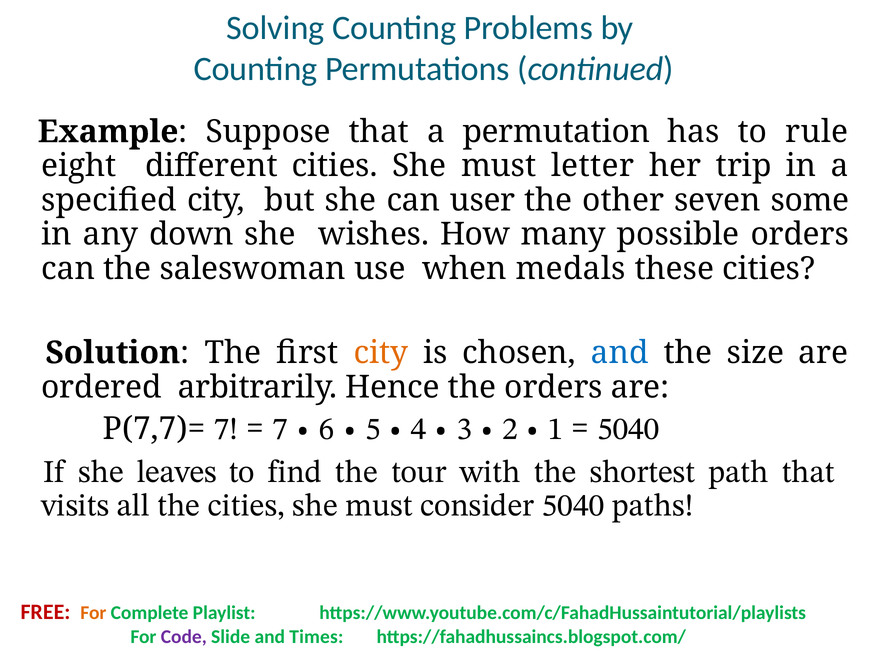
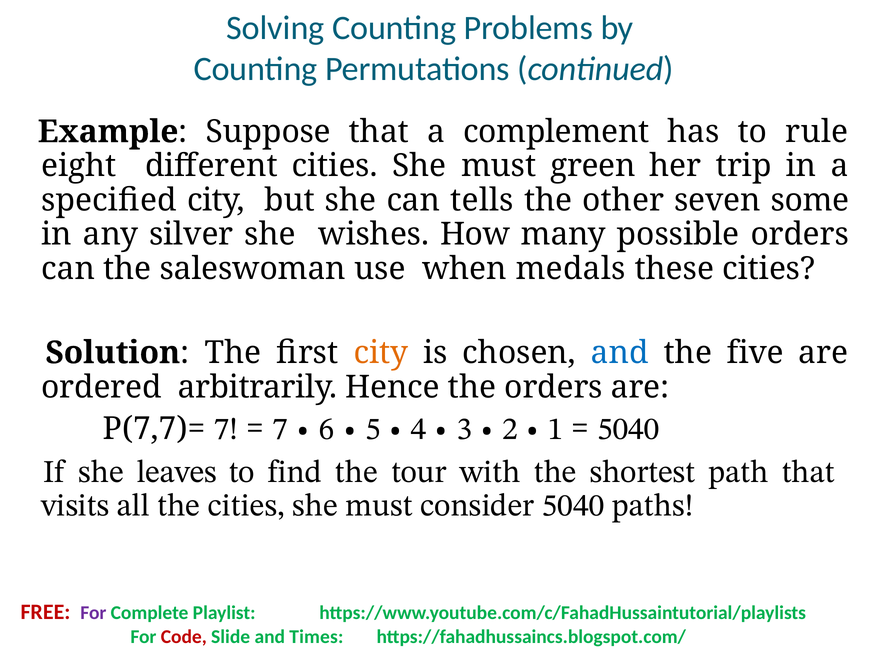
permutation: permutation -> complement
letter: letter -> green
user: user -> tells
down: down -> silver
size: size -> five
For at (93, 613) colour: orange -> purple
Code colour: purple -> red
